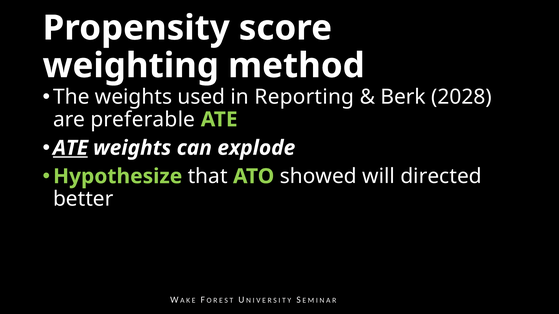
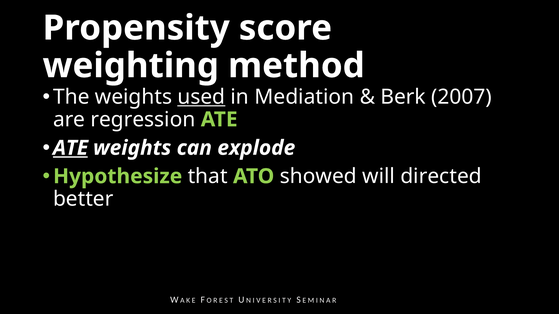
used underline: none -> present
Reporting: Reporting -> Mediation
2028: 2028 -> 2007
preferable: preferable -> regression
